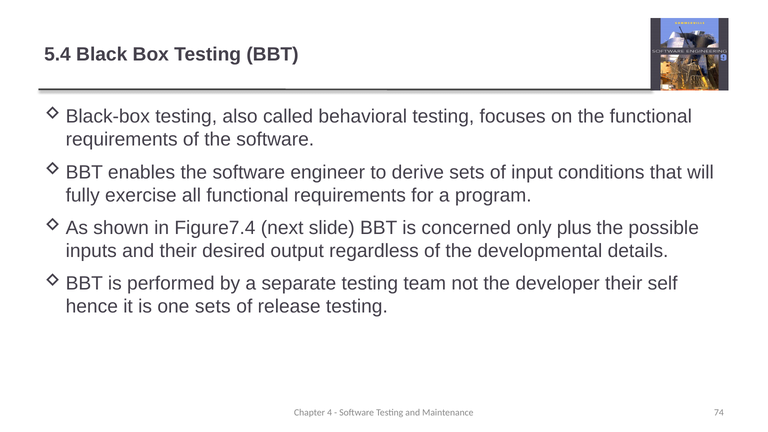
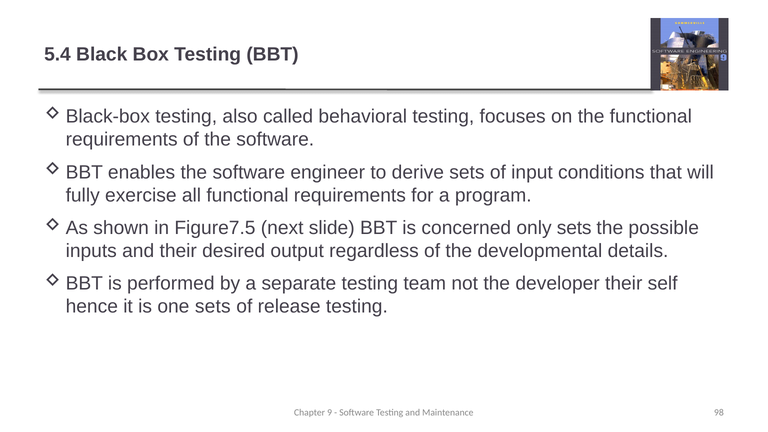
Figure7.4: Figure7.4 -> Figure7.5
only plus: plus -> sets
4: 4 -> 9
74: 74 -> 98
